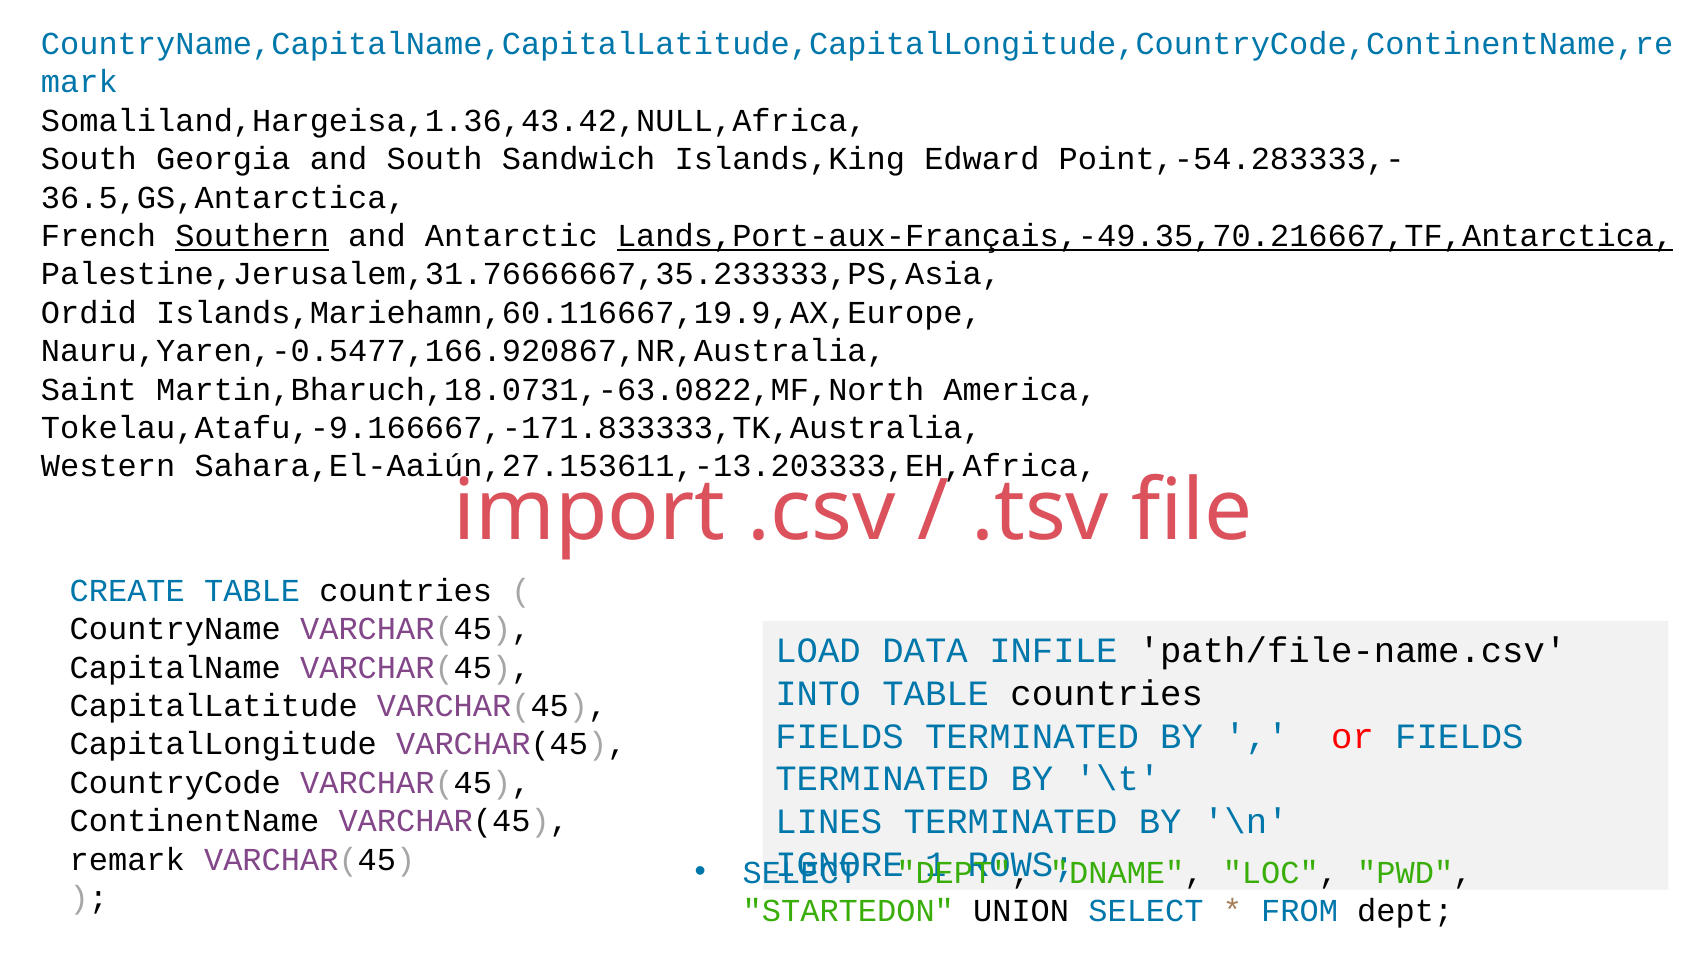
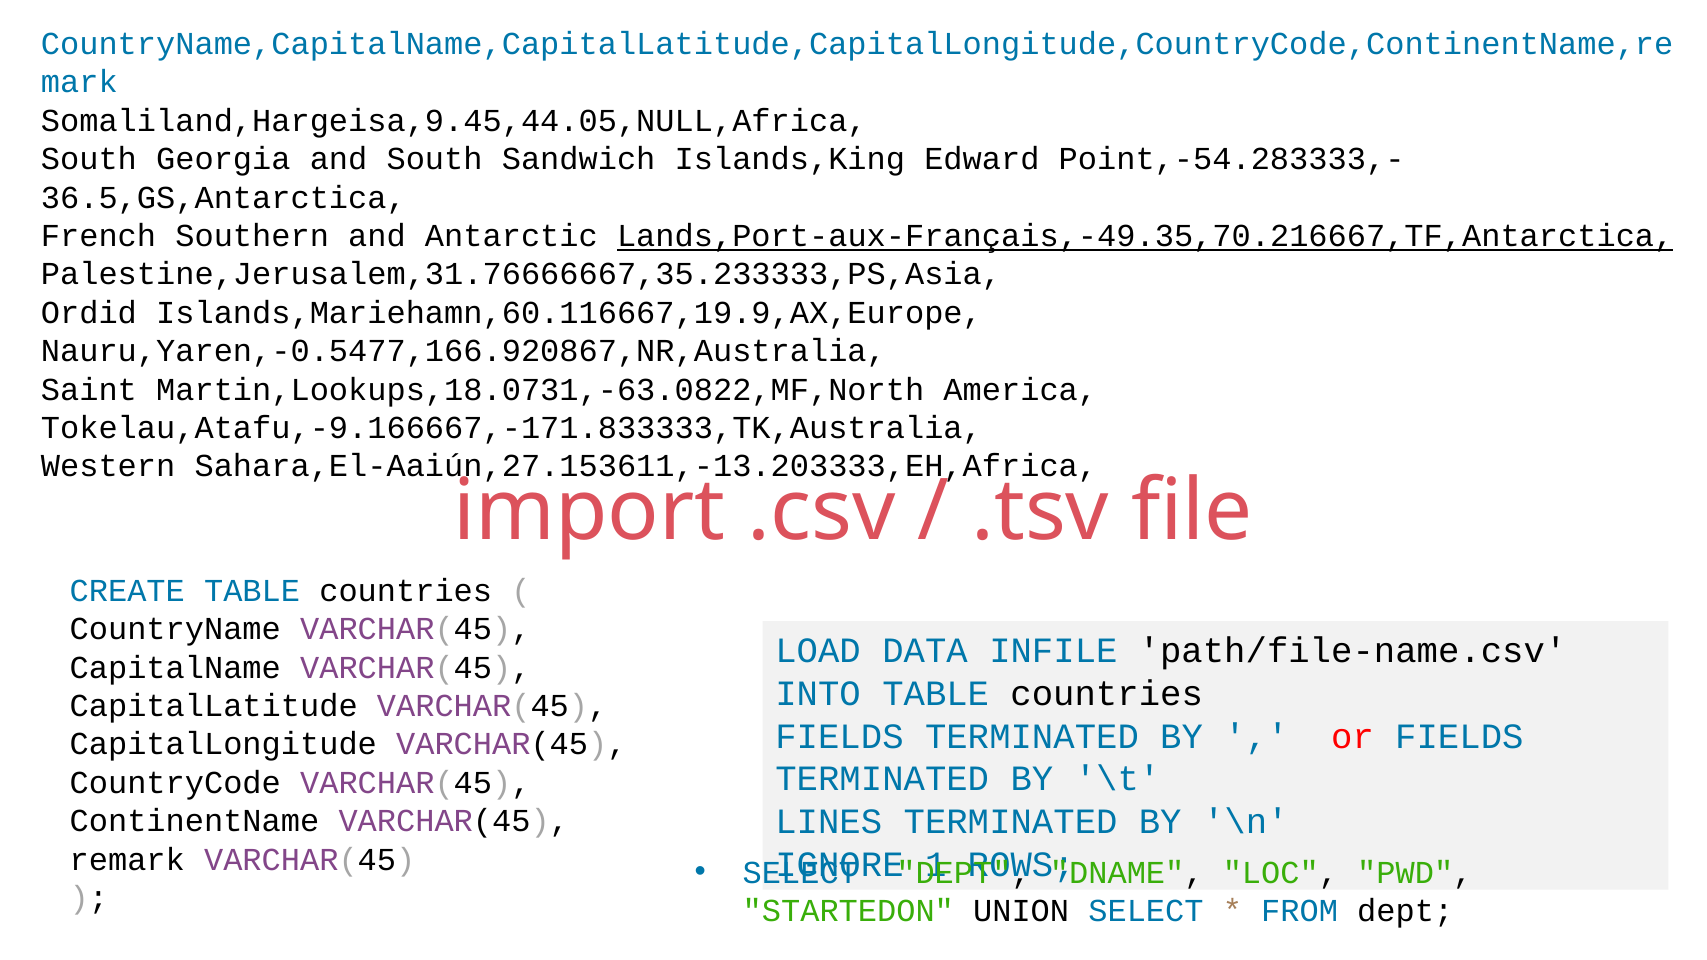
Somaliland,Hargeisa,1.36,43.42,NULL,Africa: Somaliland,Hargeisa,1.36,43.42,NULL,Africa -> Somaliland,Hargeisa,9.45,44.05,NULL,Africa
Southern underline: present -> none
Martin,Bharuch,18.0731,-63.0822,MF,North: Martin,Bharuch,18.0731,-63.0822,MF,North -> Martin,Lookups,18.0731,-63.0822,MF,North
